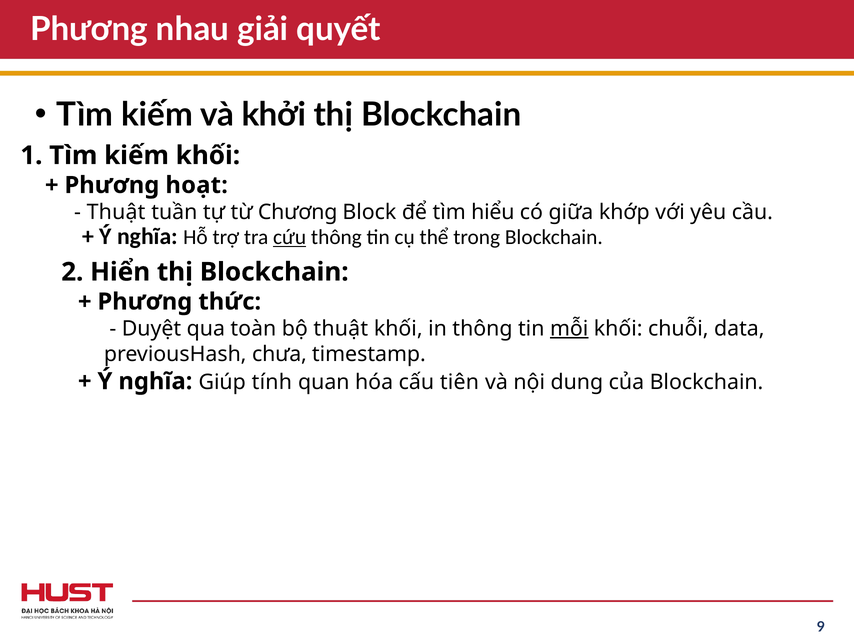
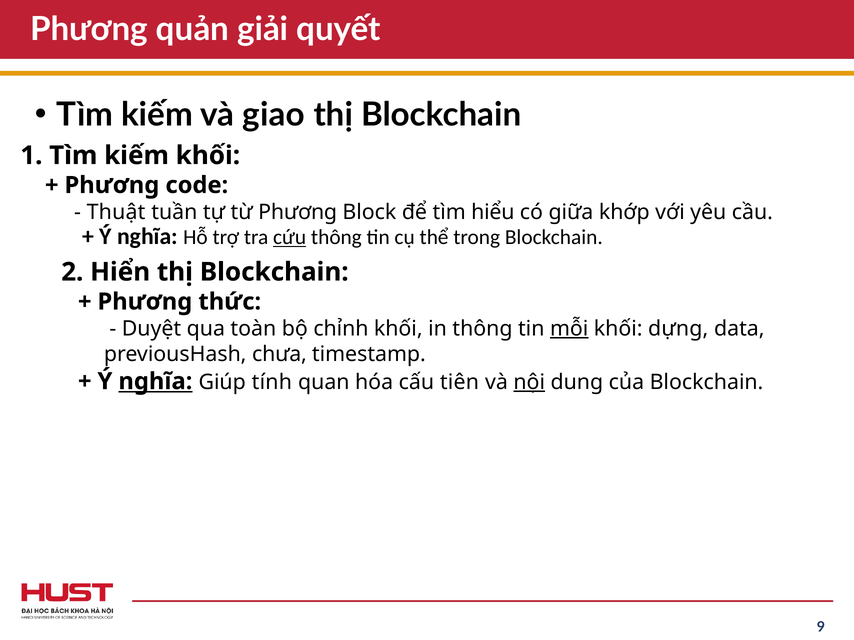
nhau: nhau -> quản
khởi: khởi -> giao
hoạt: hoạt -> code
từ Chương: Chương -> Phương
bộ thuật: thuật -> chỉnh
chuỗi: chuỗi -> dựng
nghĩa at (155, 382) underline: none -> present
nội underline: none -> present
